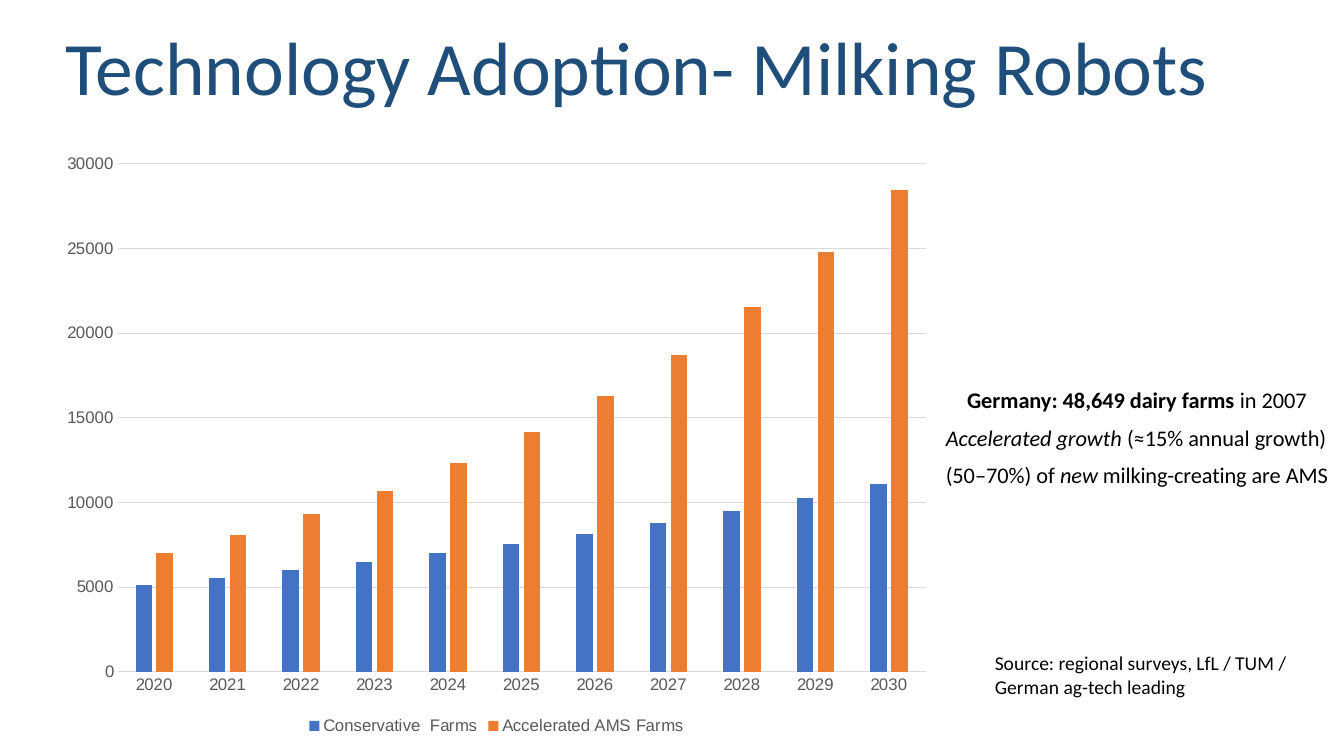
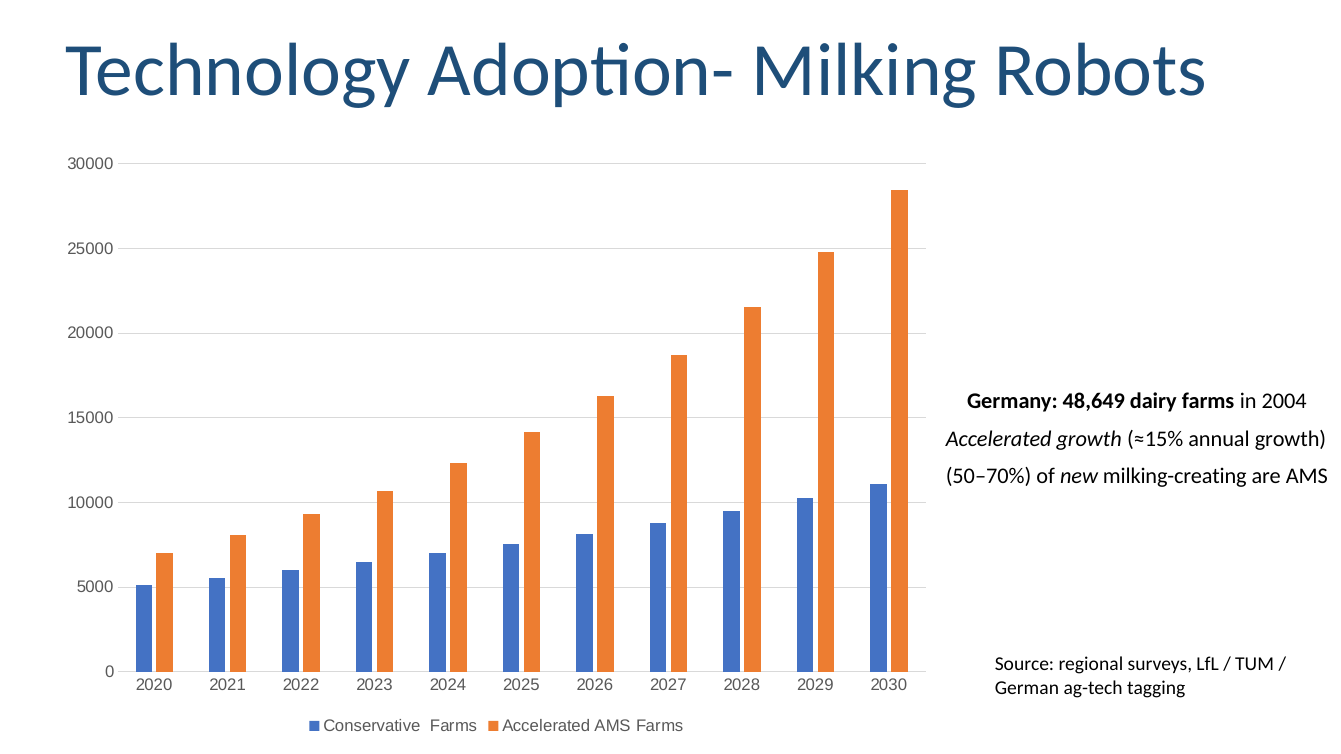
2007: 2007 -> 2004
leading: leading -> tagging
